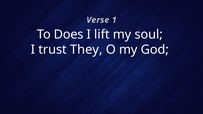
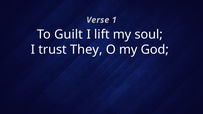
Does: Does -> Guilt
